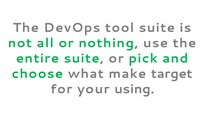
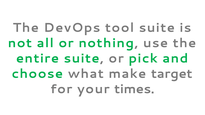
using: using -> times
